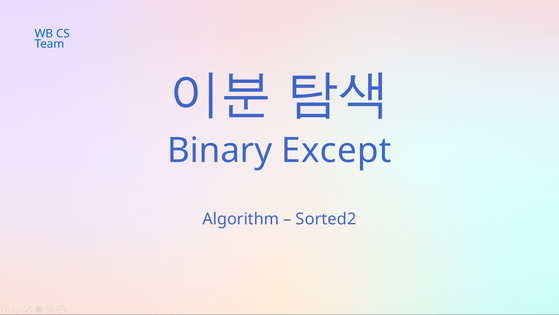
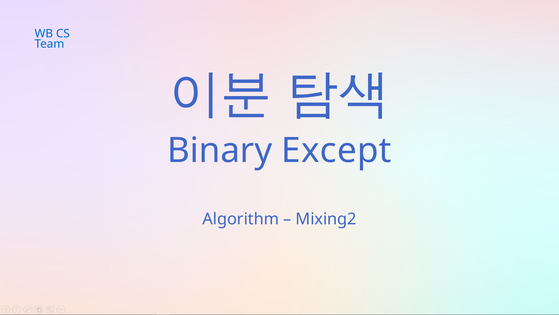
Sorted2: Sorted2 -> Mixing2
